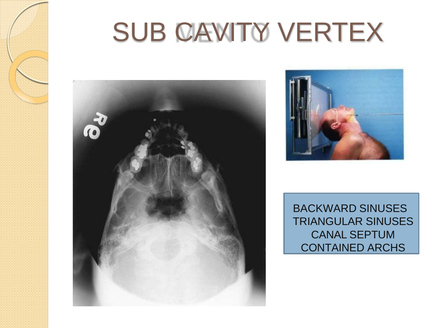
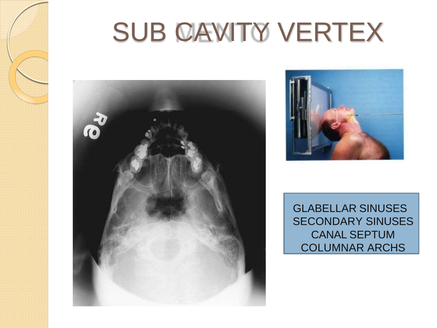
BACKWARD: BACKWARD -> GLABELLAR
TRIANGULAR: TRIANGULAR -> SECONDARY
CONTAINED: CONTAINED -> COLUMNAR
